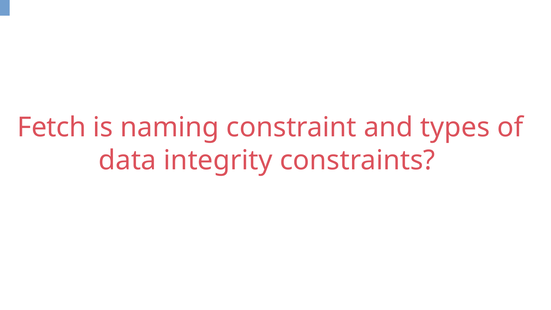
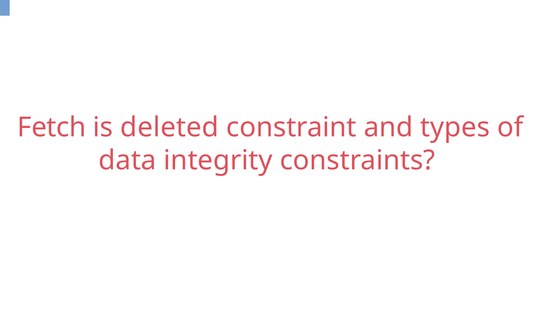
naming: naming -> deleted
